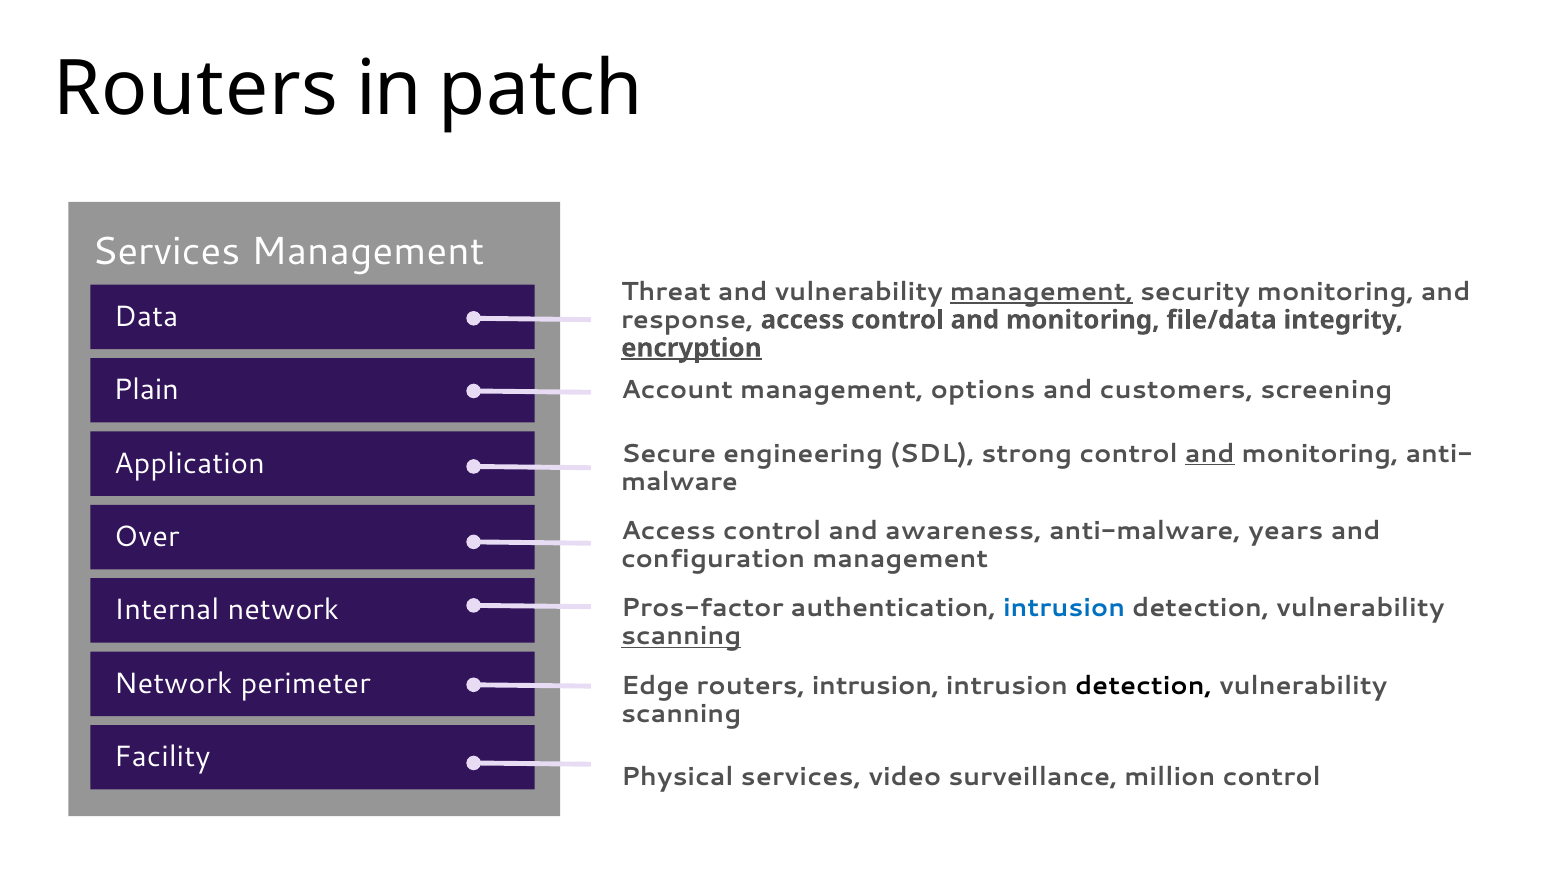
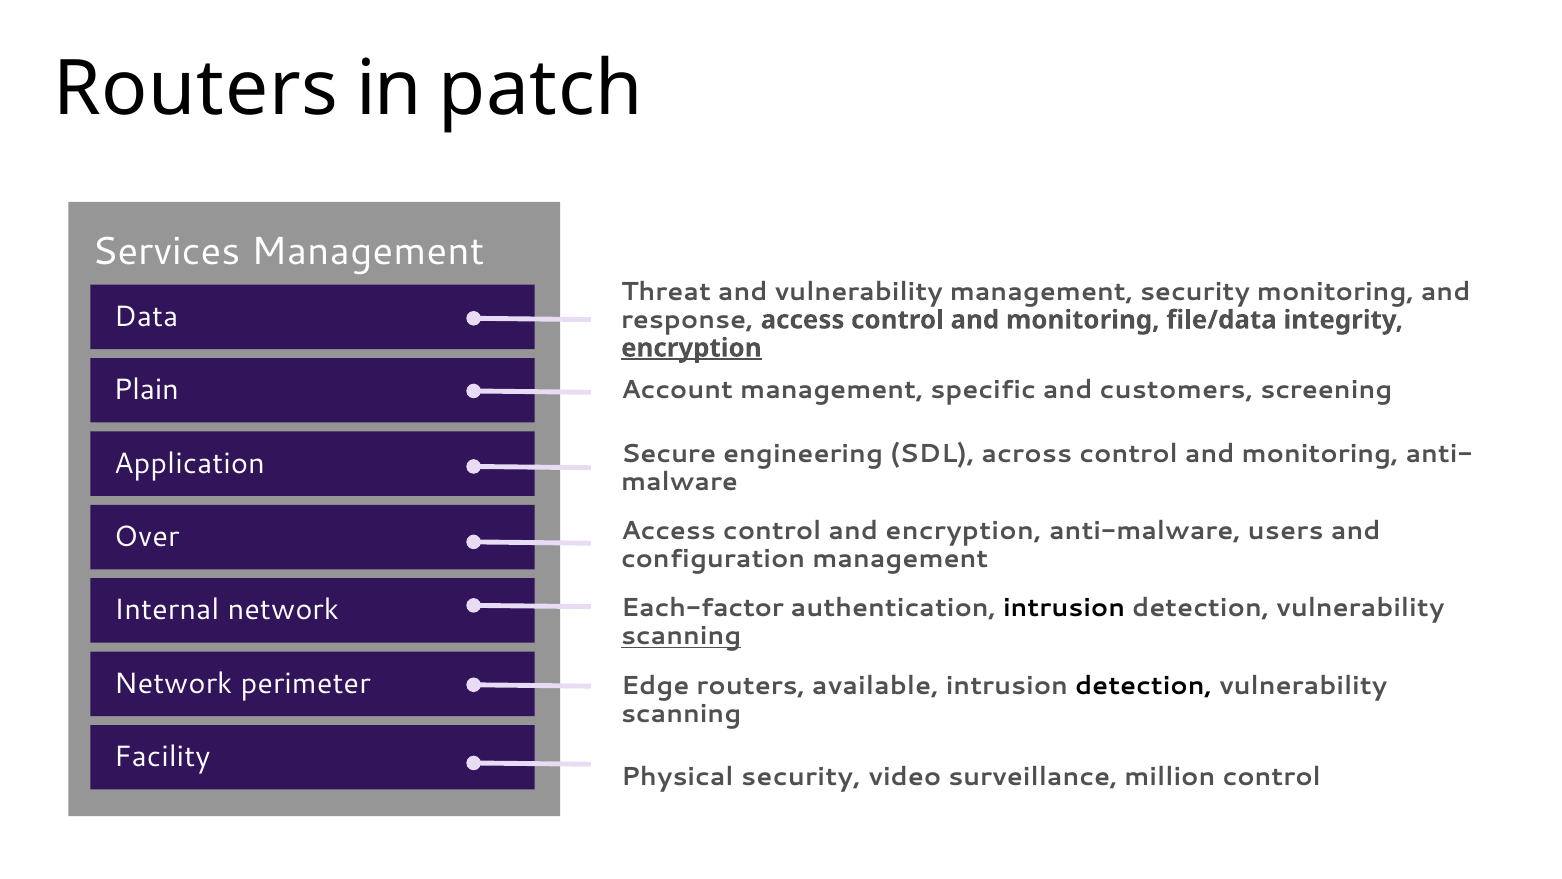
management at (1041, 292) underline: present -> none
options: options -> specific
strong: strong -> across
and at (1210, 453) underline: present -> none
and awareness: awareness -> encryption
years: years -> users
Pros-factor: Pros-factor -> Each-factor
intrusion at (1064, 608) colour: blue -> black
routers intrusion: intrusion -> available
Physical services: services -> security
